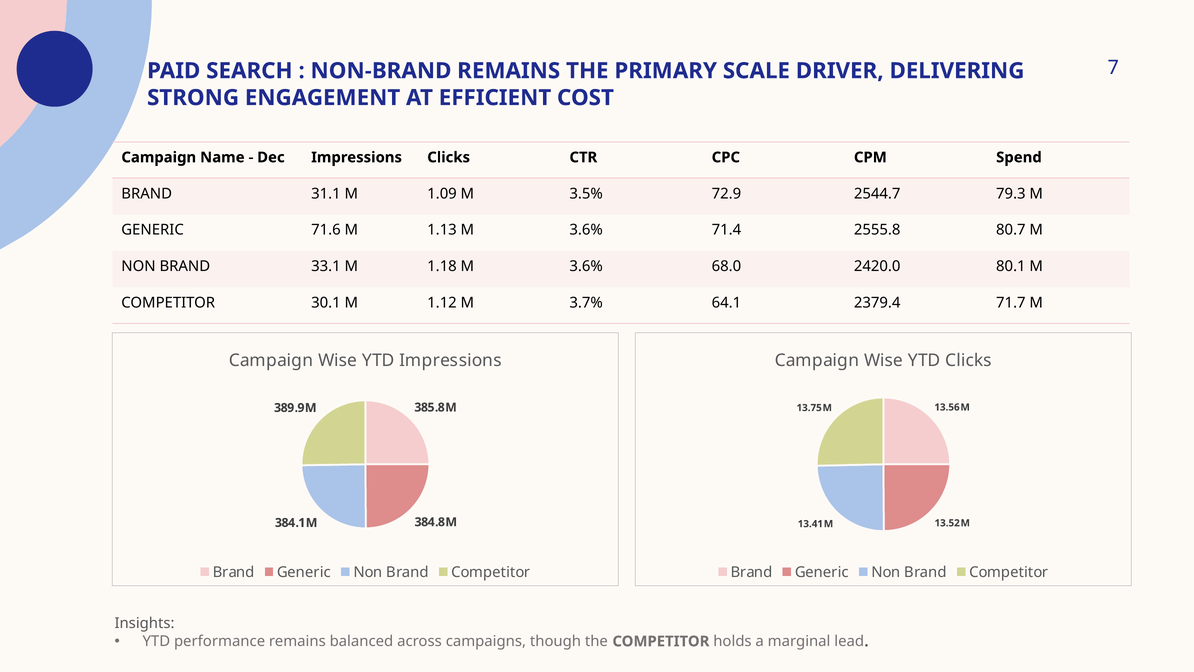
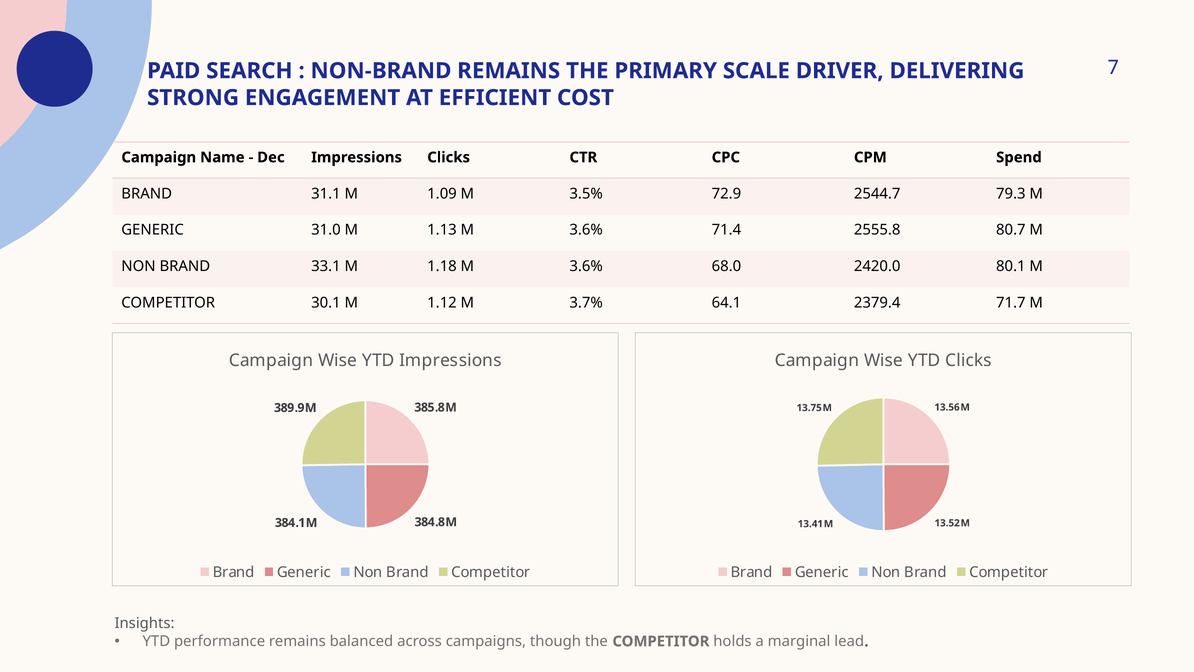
71.6: 71.6 -> 31.0
